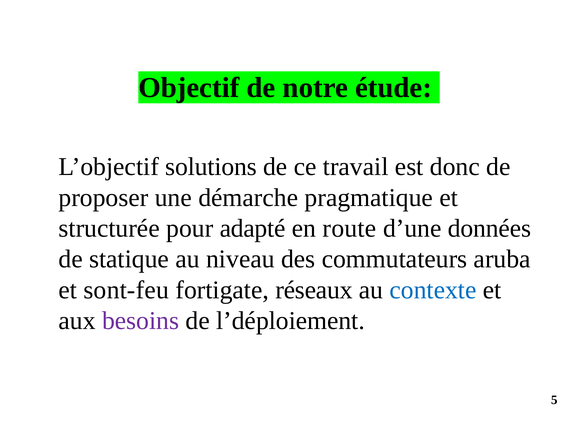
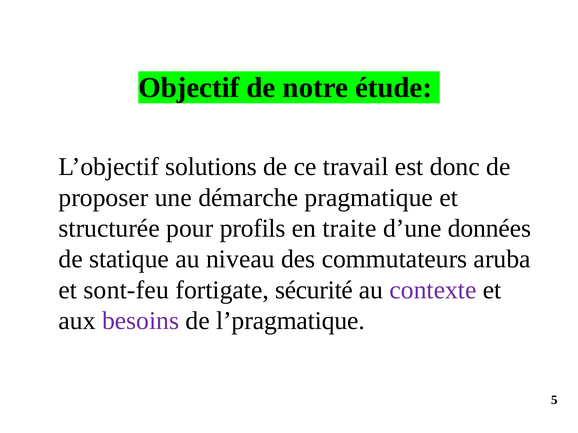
adapté: adapté -> profils
route: route -> traite
réseaux: réseaux -> sécurité
contexte colour: blue -> purple
l’déploiement: l’déploiement -> l’pragmatique
